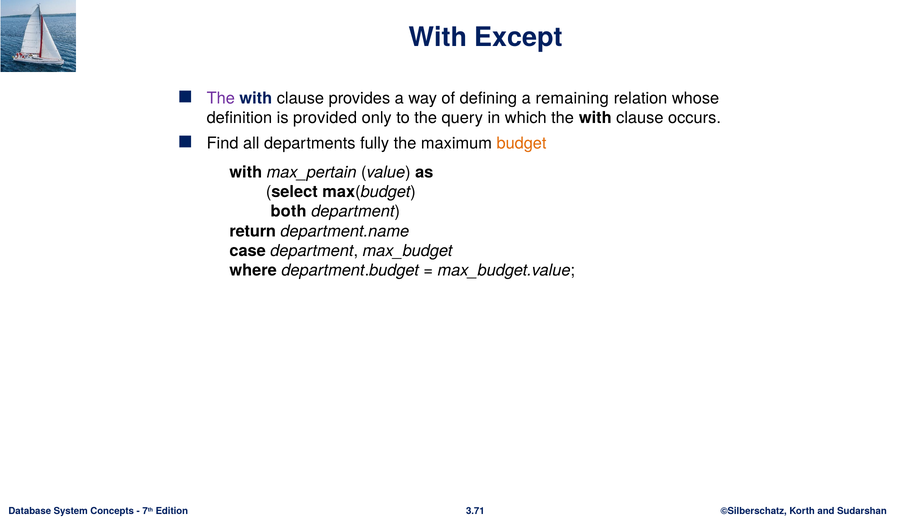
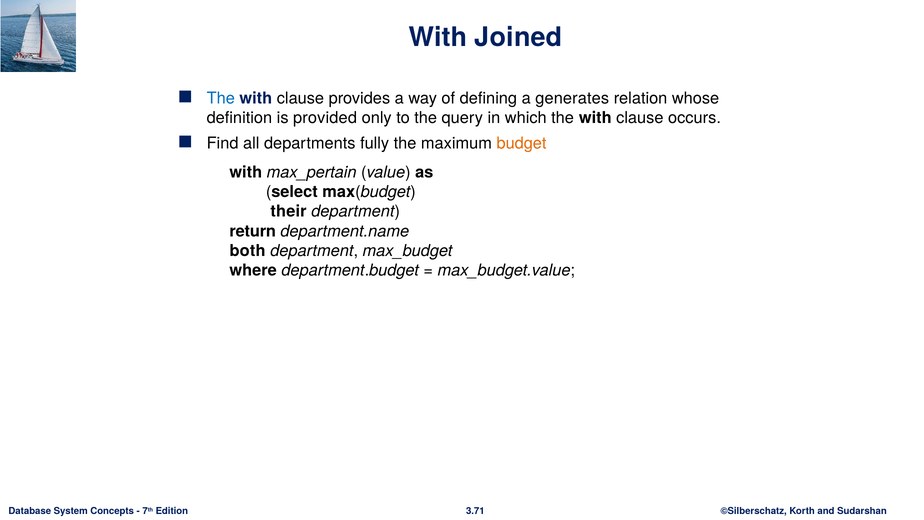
Except: Except -> Joined
The at (221, 98) colour: purple -> blue
remaining: remaining -> generates
both: both -> their
case: case -> both
